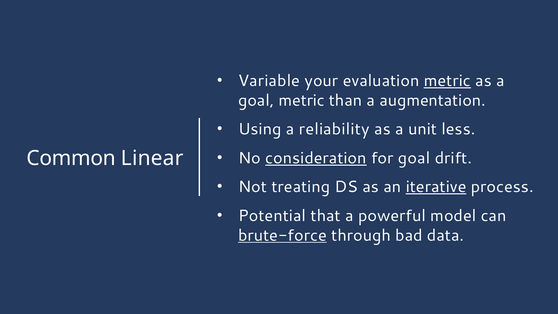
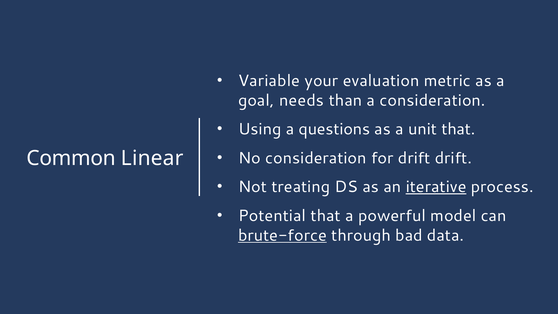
metric at (447, 81) underline: present -> none
goal metric: metric -> needs
a augmentation: augmentation -> consideration
reliability: reliability -> questions
unit less: less -> that
consideration at (316, 158) underline: present -> none
for goal: goal -> drift
